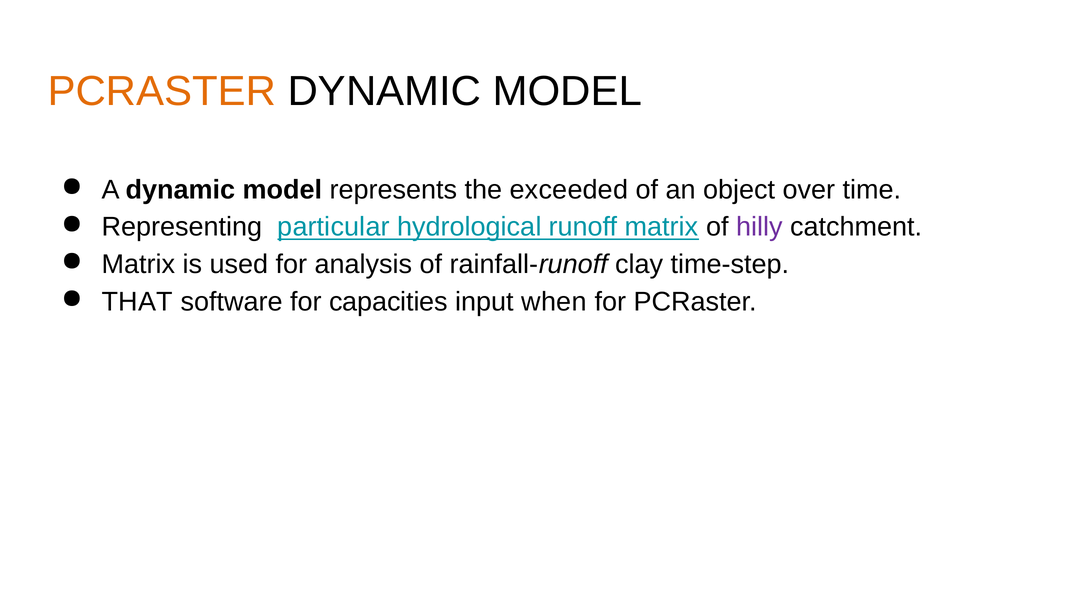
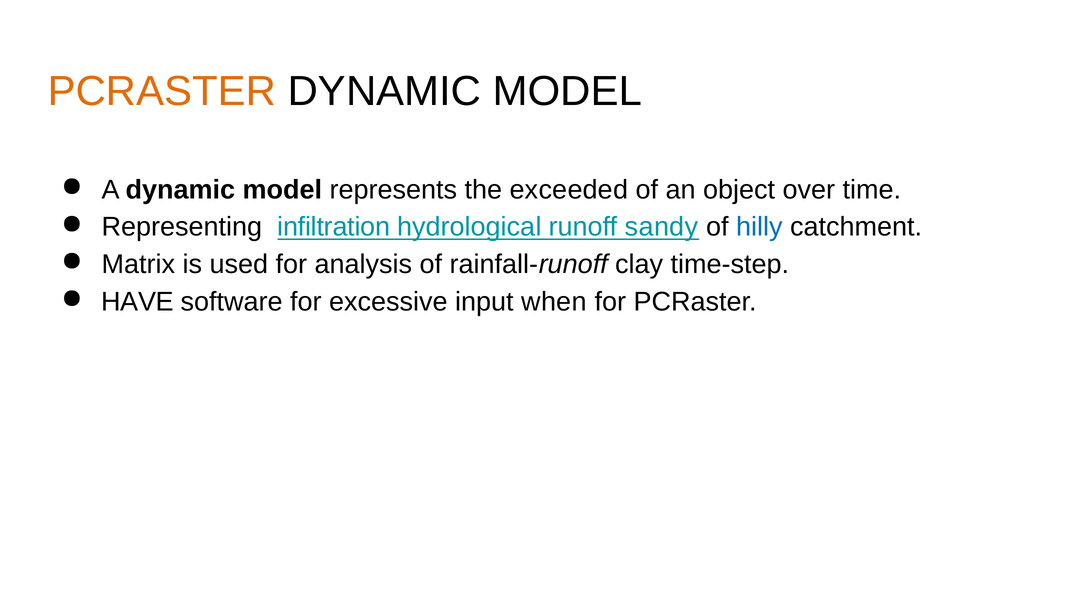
particular: particular -> infiltration
runoff matrix: matrix -> sandy
hilly colour: purple -> blue
THAT: THAT -> HAVE
capacities: capacities -> excessive
